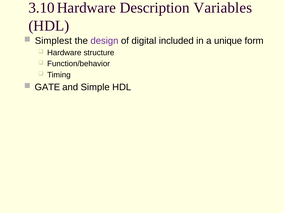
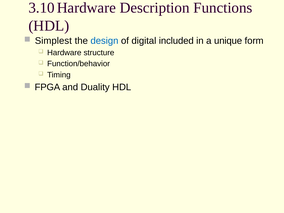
Variables: Variables -> Functions
design colour: purple -> blue
GATE: GATE -> FPGA
Simple: Simple -> Duality
